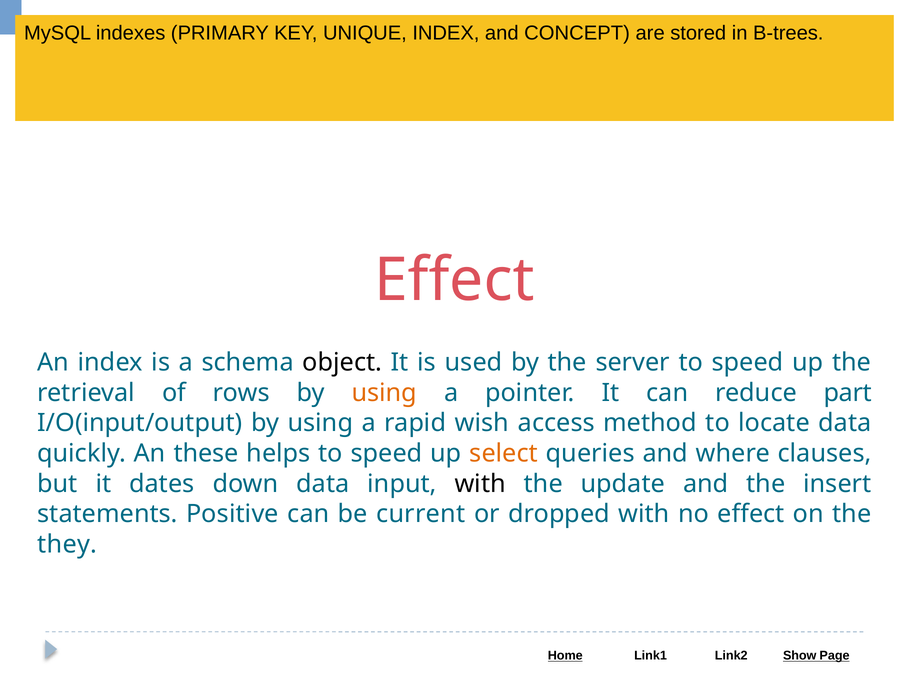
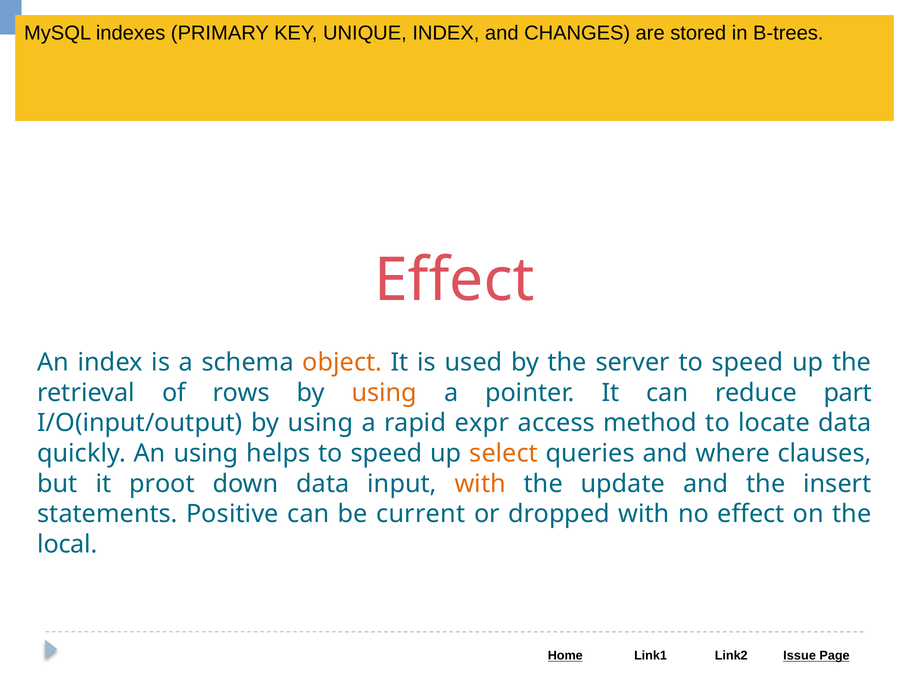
CONCEPT: CONCEPT -> CHANGES
object colour: black -> orange
wish: wish -> expr
An these: these -> using
dates: dates -> proot
with at (480, 484) colour: black -> orange
they: they -> local
Show: Show -> Issue
